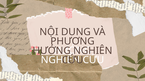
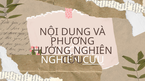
CỨU at (93, 60) underline: none -> present
